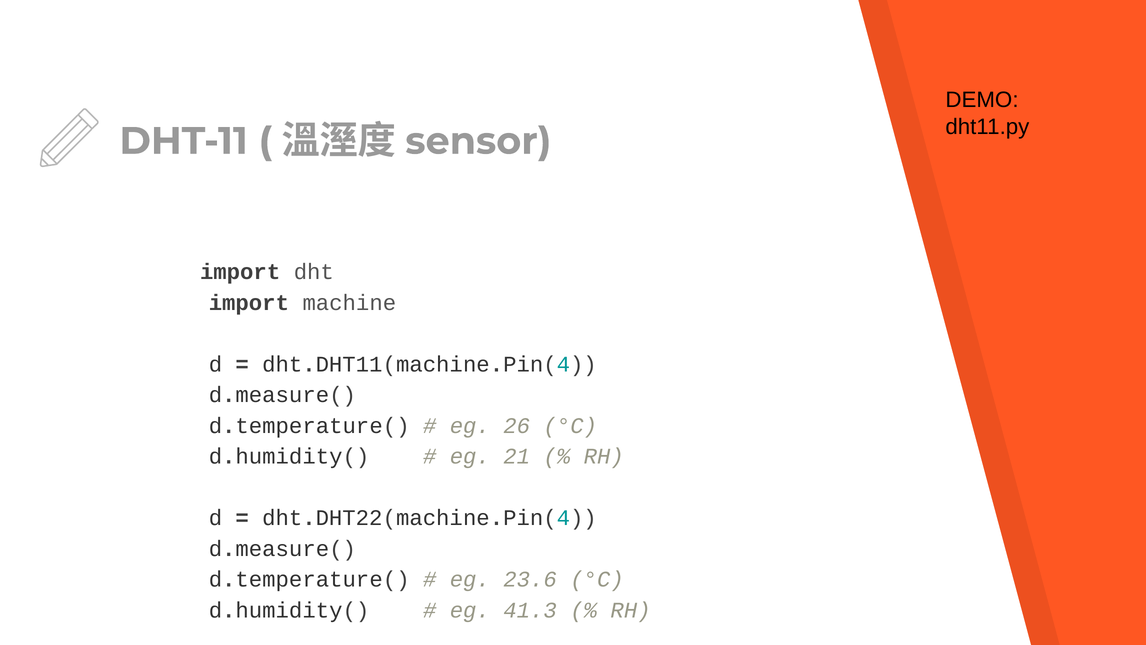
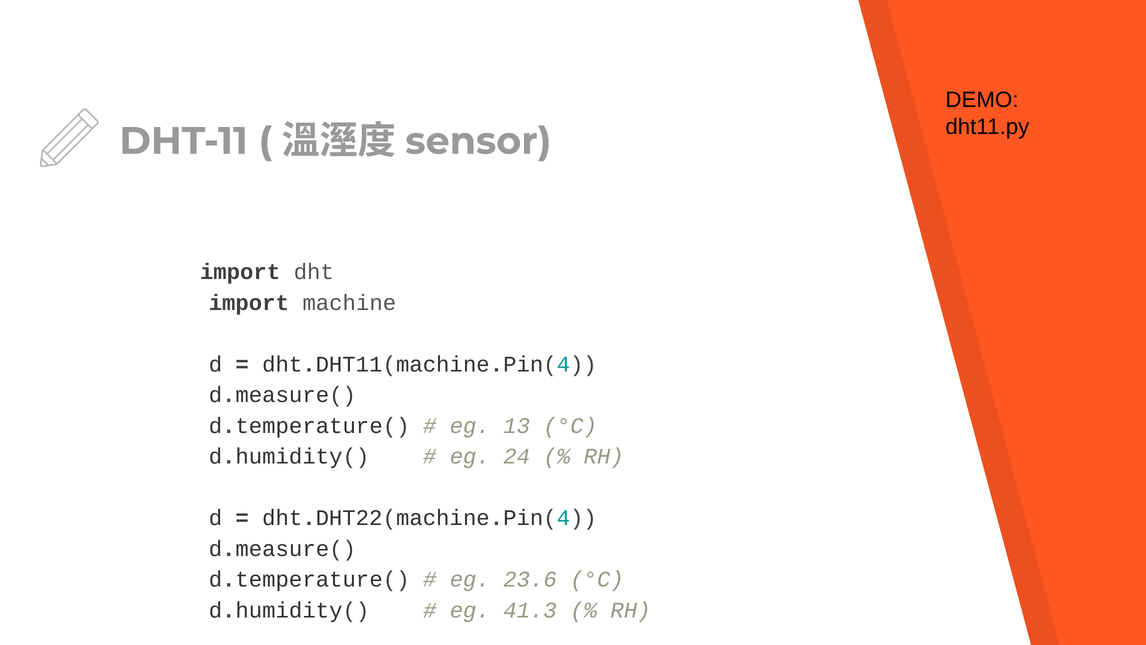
26: 26 -> 13
21: 21 -> 24
